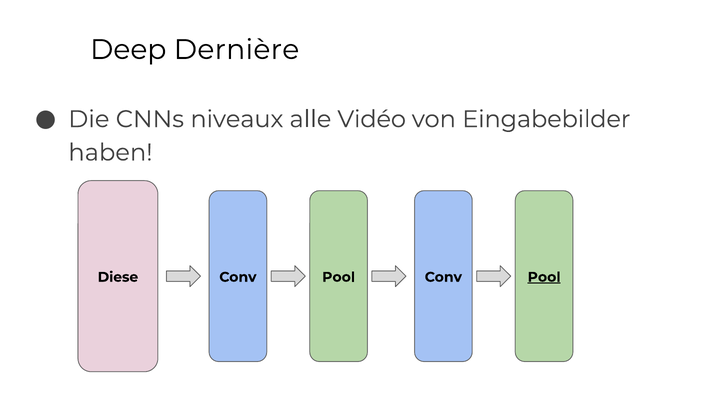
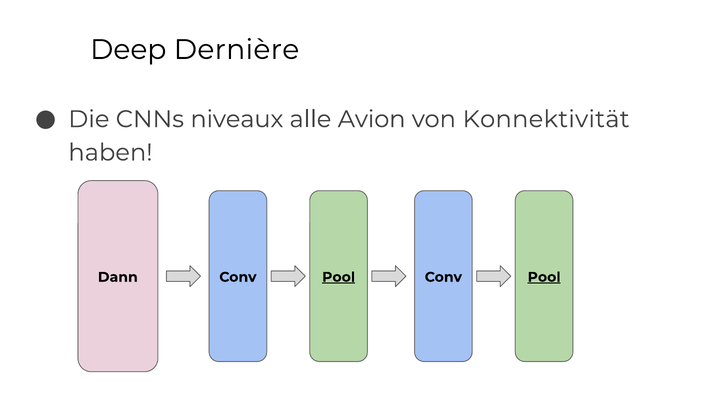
Vidéo: Vidéo -> Avion
Eingabebilder: Eingabebilder -> Konnektivität
Diese: Diese -> Dann
Pool at (339, 277) underline: none -> present
